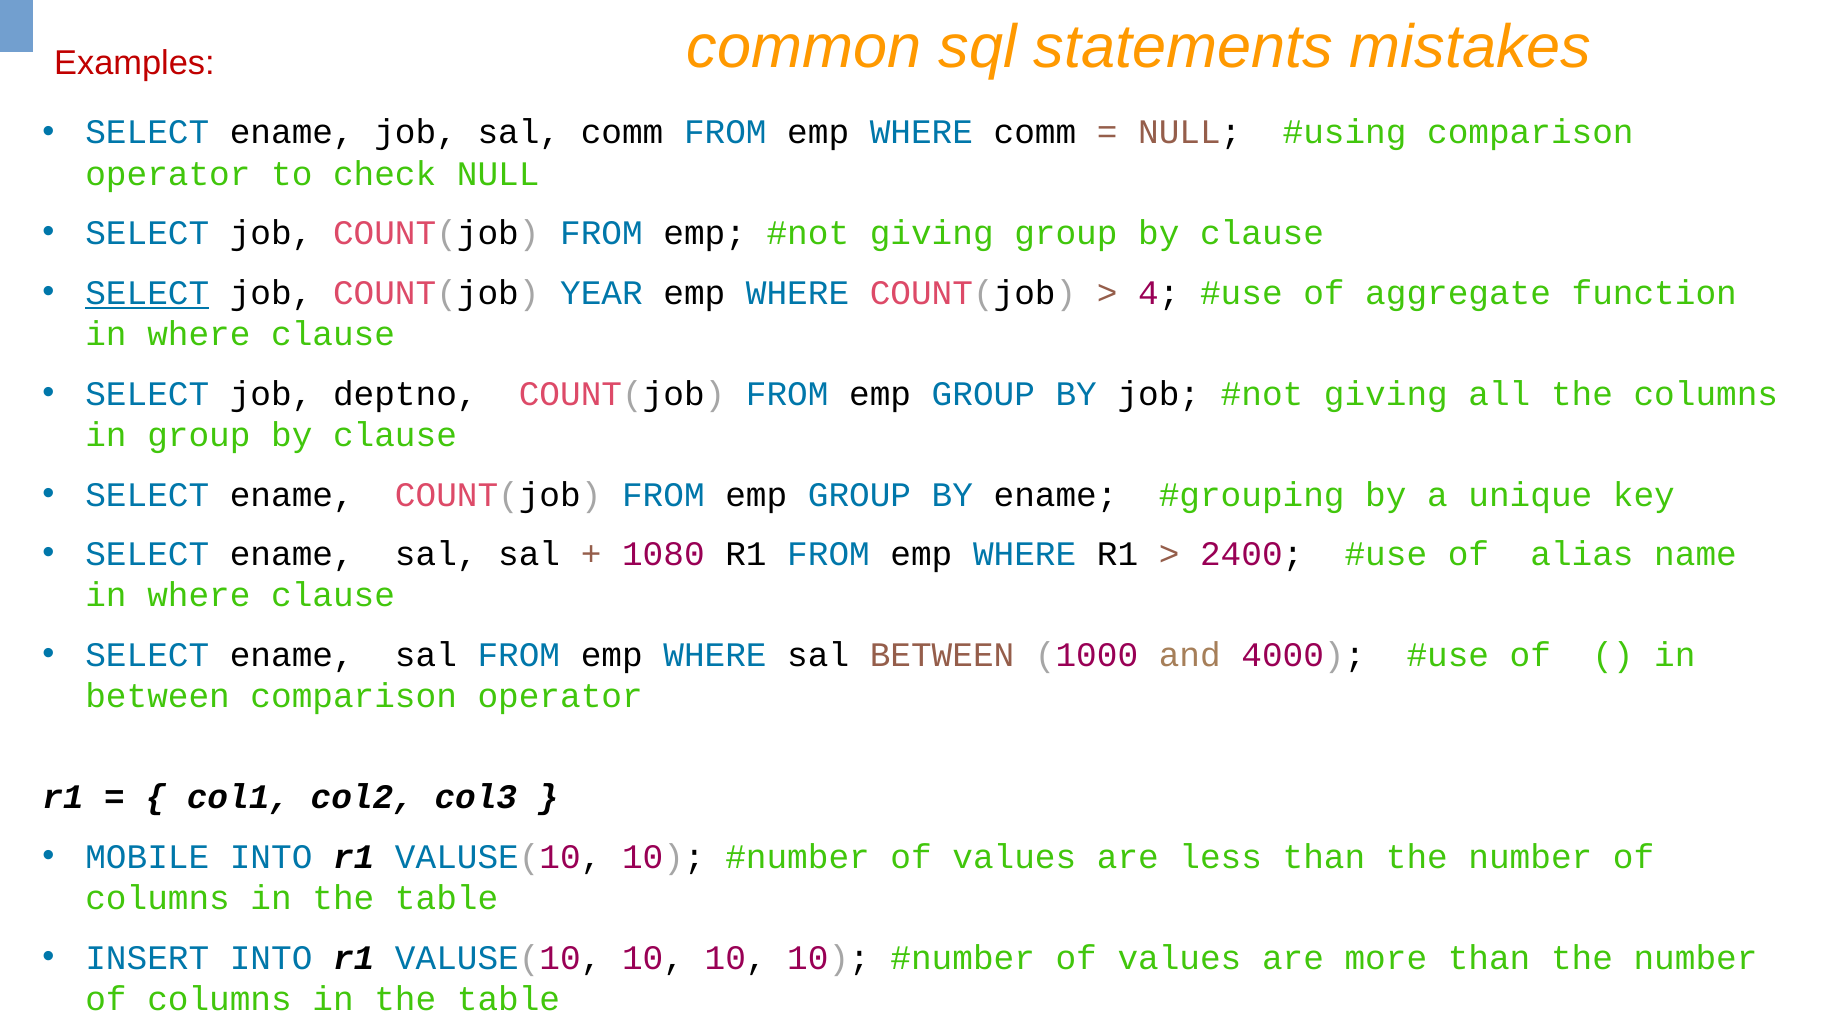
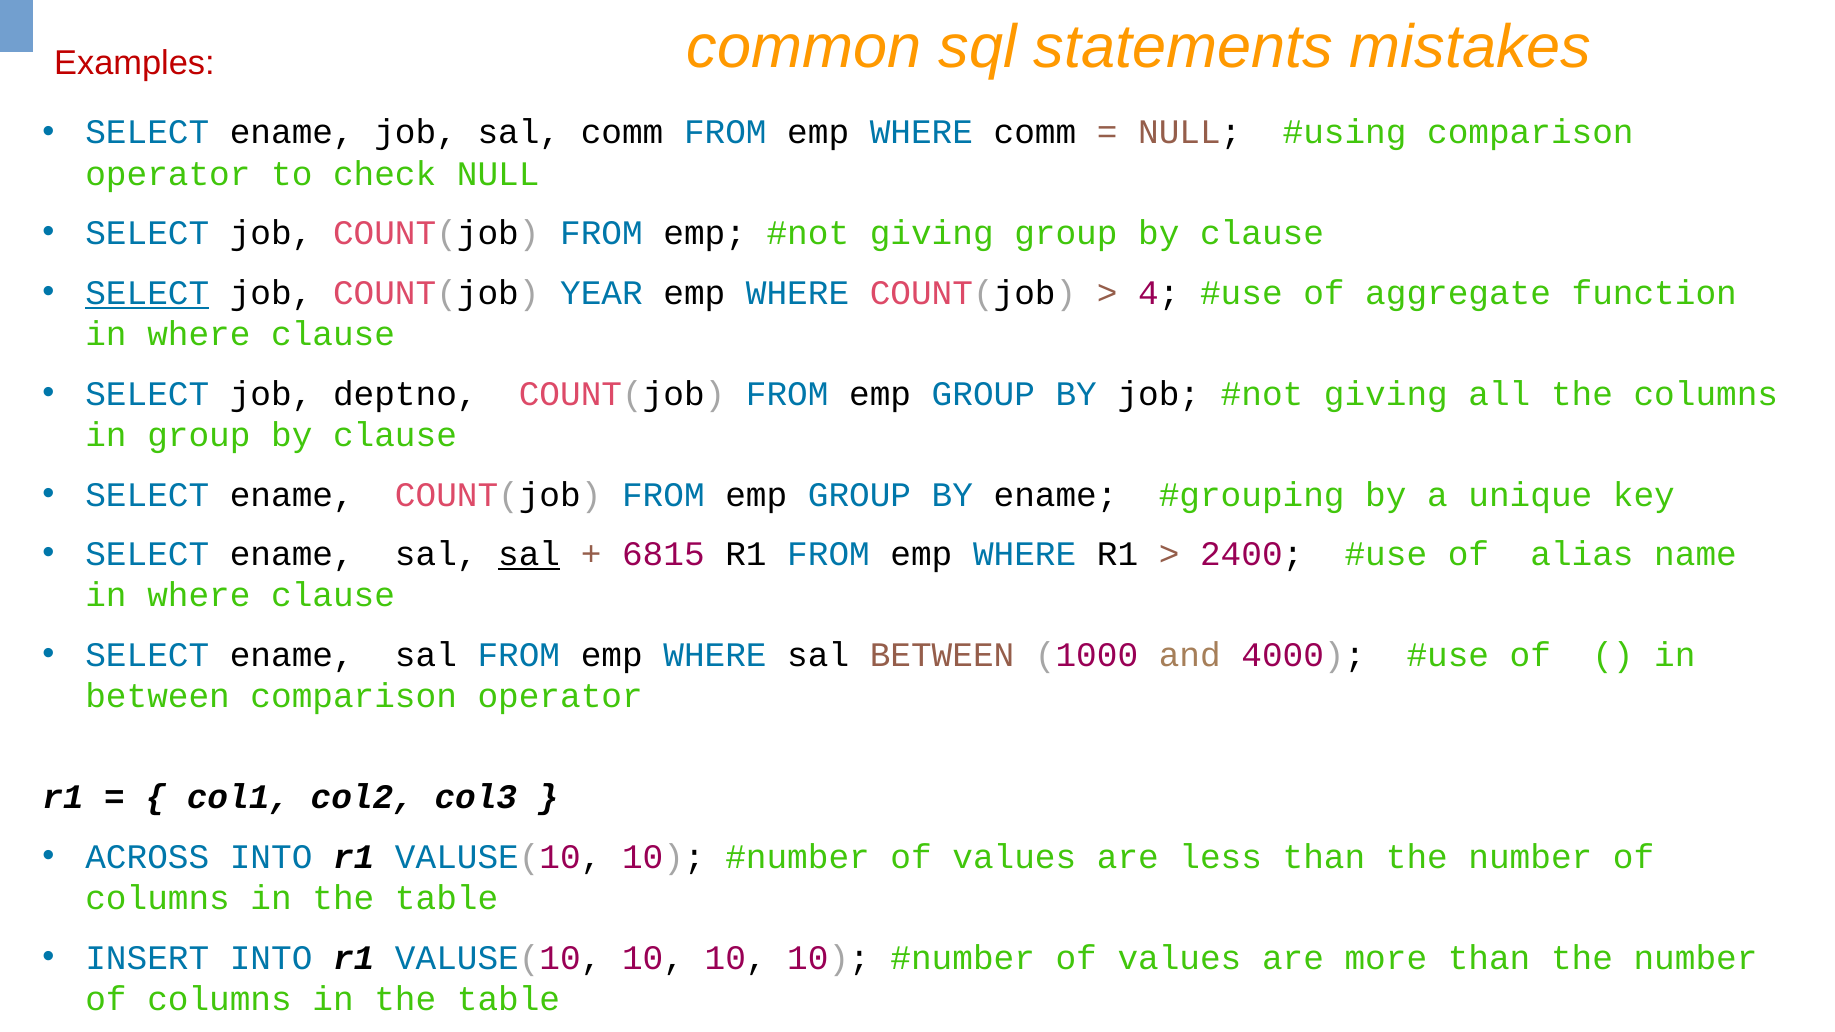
sal at (529, 554) underline: none -> present
1080: 1080 -> 6815
MOBILE: MOBILE -> ACROSS
